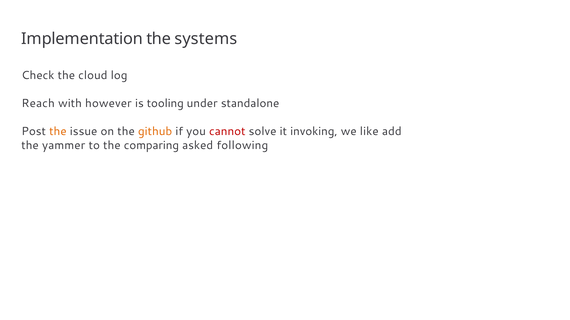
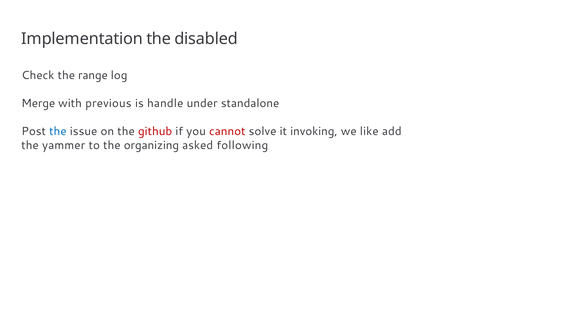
systems: systems -> disabled
cloud: cloud -> range
Reach: Reach -> Merge
however: however -> previous
tooling: tooling -> handle
the at (58, 132) colour: orange -> blue
github colour: orange -> red
comparing: comparing -> organizing
